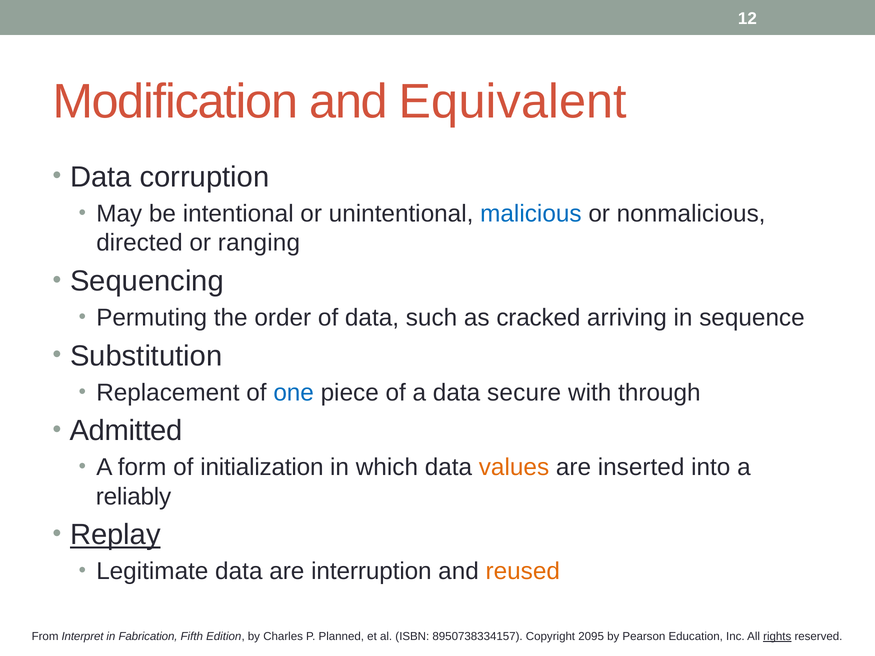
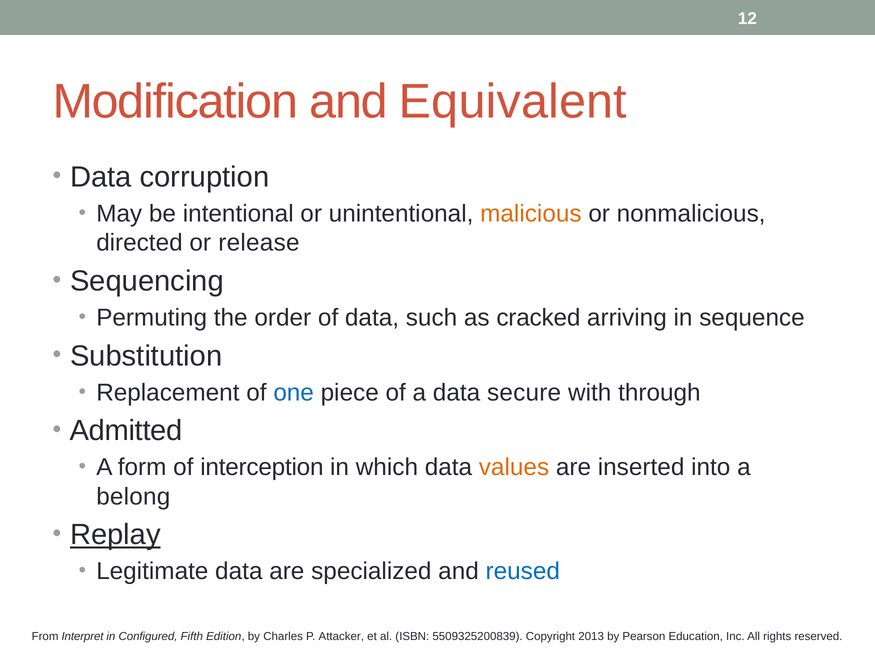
malicious colour: blue -> orange
ranging: ranging -> release
initialization: initialization -> interception
reliably: reliably -> belong
interruption: interruption -> specialized
reused colour: orange -> blue
Fabrication: Fabrication -> Configured
Planned: Planned -> Attacker
8950738334157: 8950738334157 -> 5509325200839
2095: 2095 -> 2013
rights underline: present -> none
